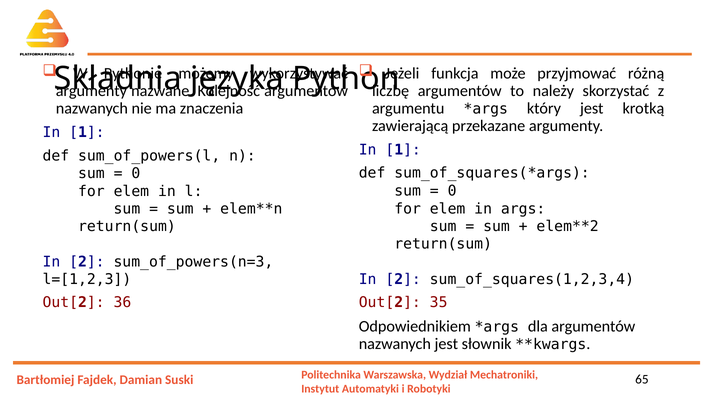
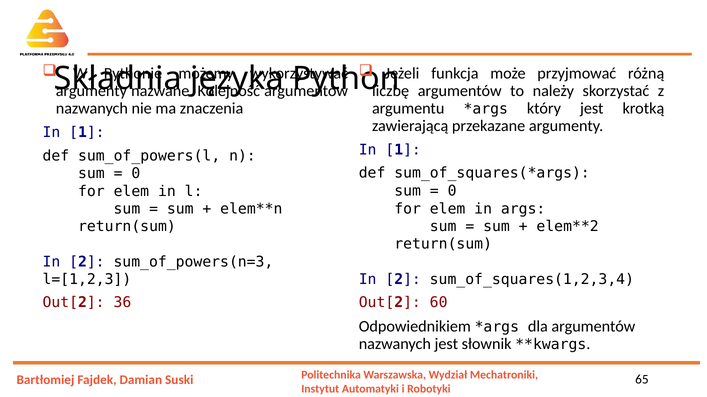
35: 35 -> 60
